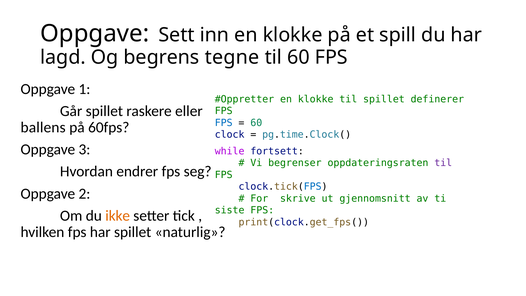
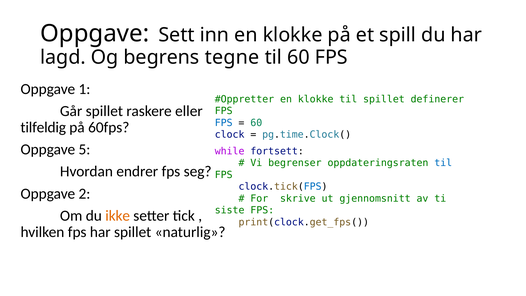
ballens: ballens -> tilfeldig
3: 3 -> 5
til at (443, 163) colour: purple -> blue
